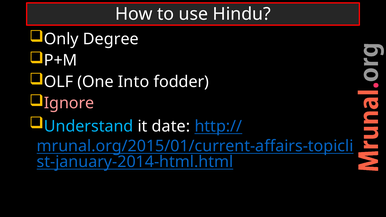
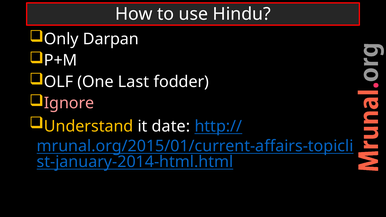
Degree: Degree -> Darpan
Into: Into -> Last
Understand colour: light blue -> yellow
